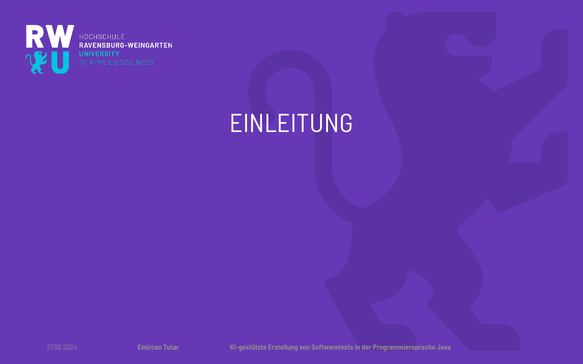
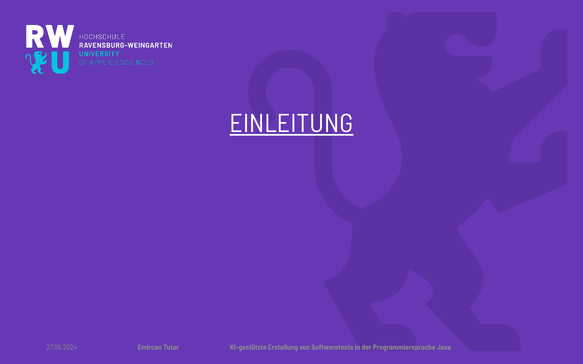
EINLEITUNG underline: none -> present
